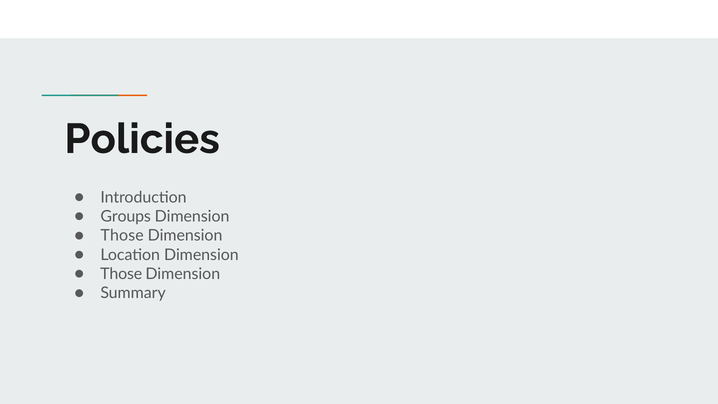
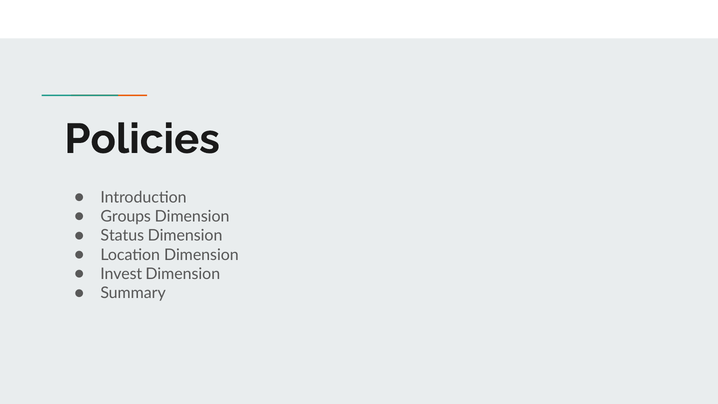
Those at (122, 236): Those -> Status
Those at (121, 274): Those -> Invest
